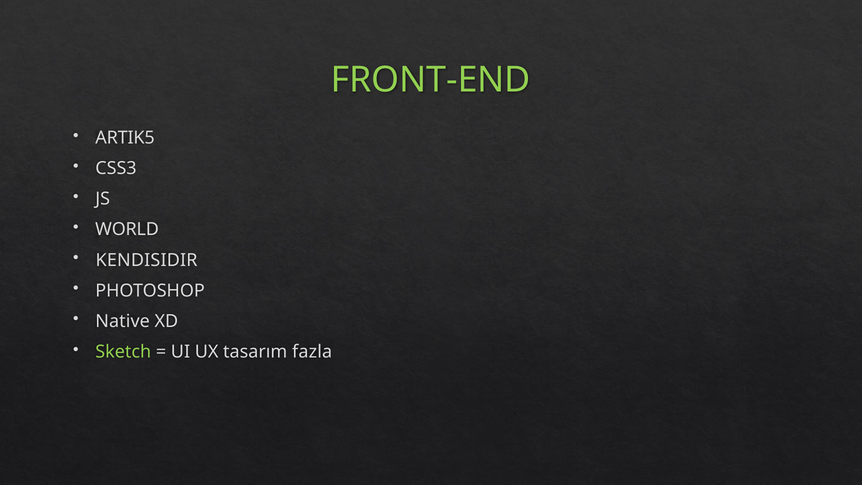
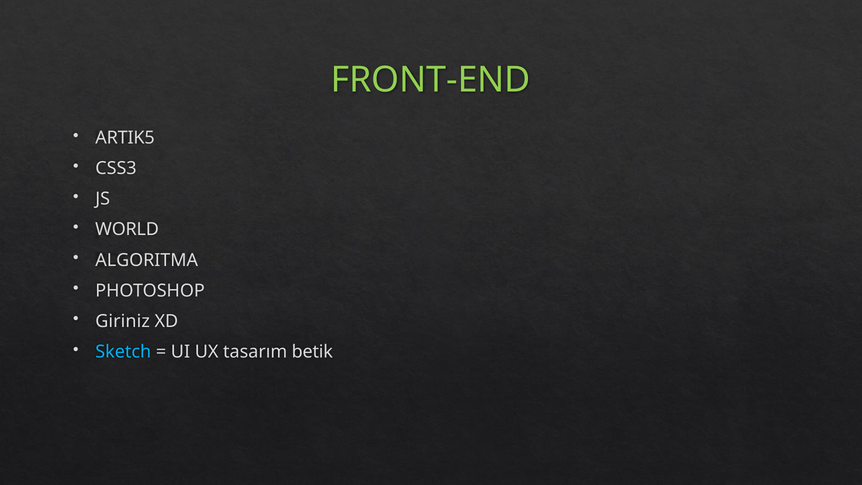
KENDISIDIR: KENDISIDIR -> ALGORITMA
Native: Native -> Giriniz
Sketch colour: light green -> light blue
fazla: fazla -> betik
